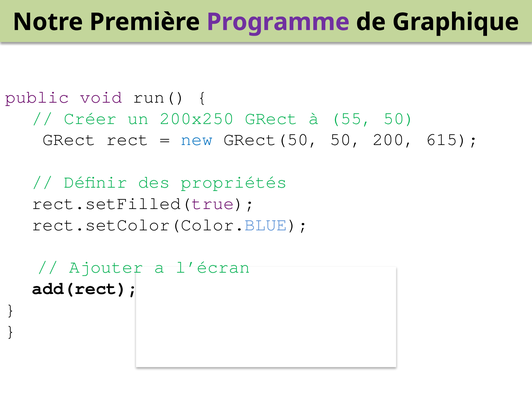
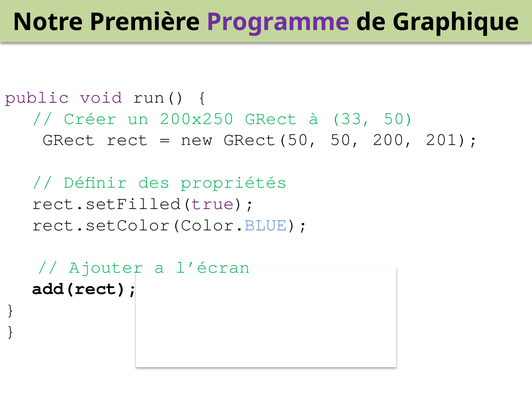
55: 55 -> 33
new colour: blue -> black
615: 615 -> 201
